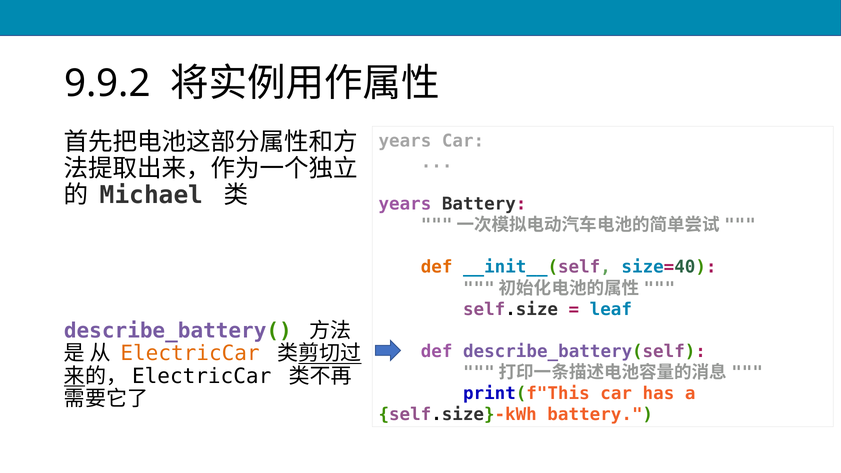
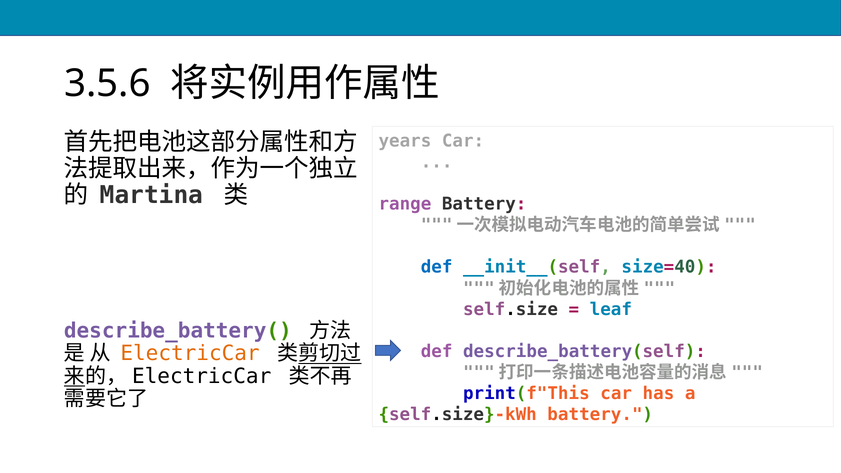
9.9.2: 9.9.2 -> 3.5.6
Michael: Michael -> Martina
years at (405, 204): years -> range
def at (437, 267) colour: orange -> blue
